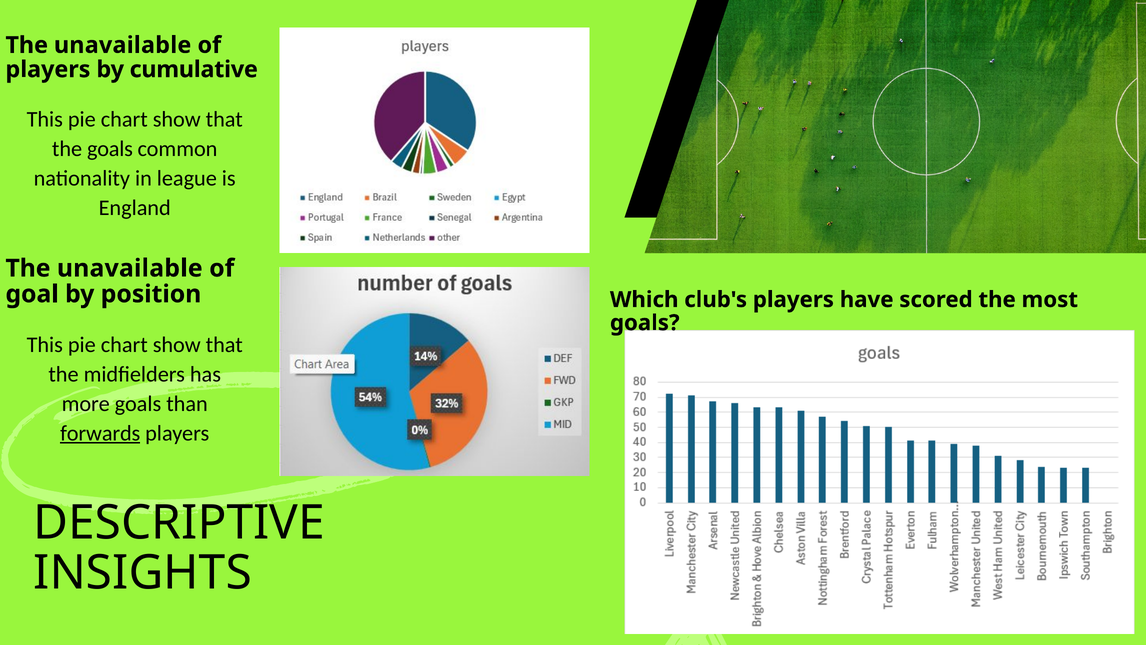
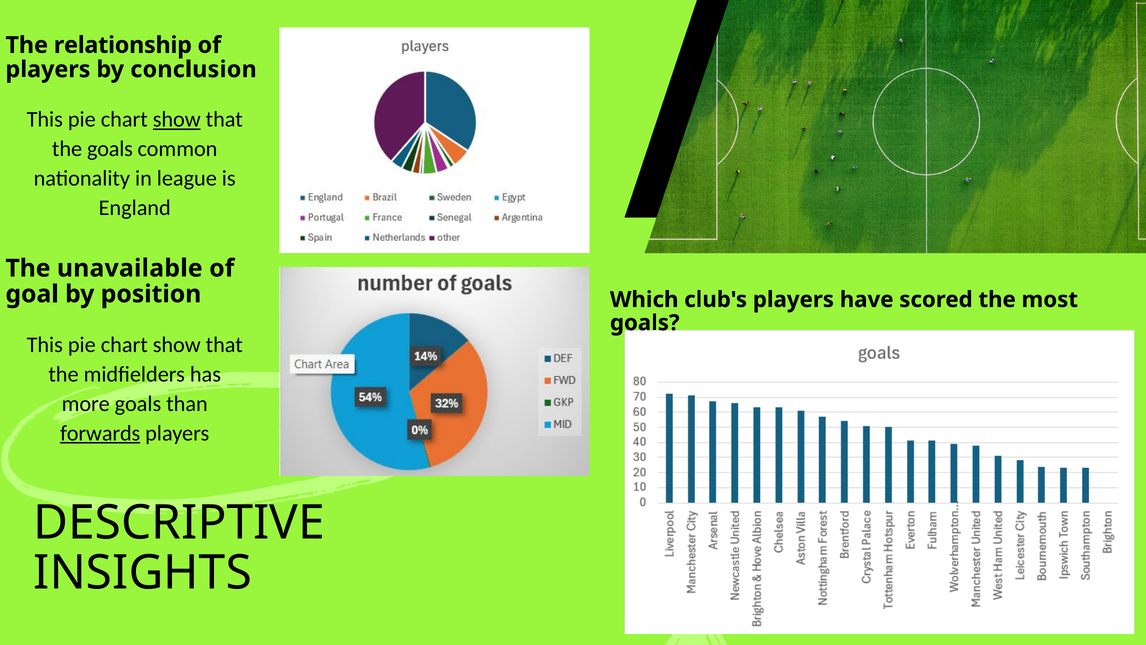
unavailable at (123, 45): unavailable -> relationship
cumulative: cumulative -> conclusion
show at (177, 119) underline: none -> present
